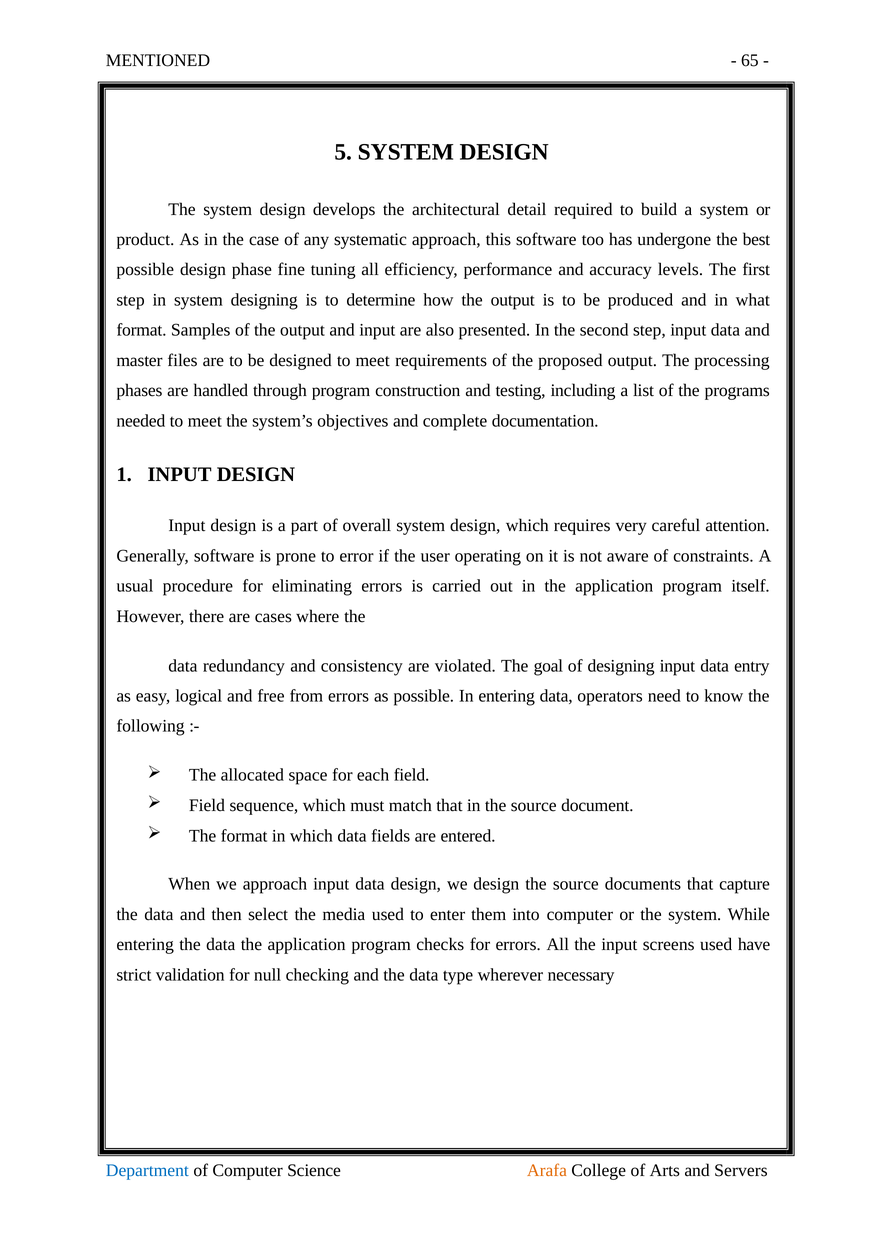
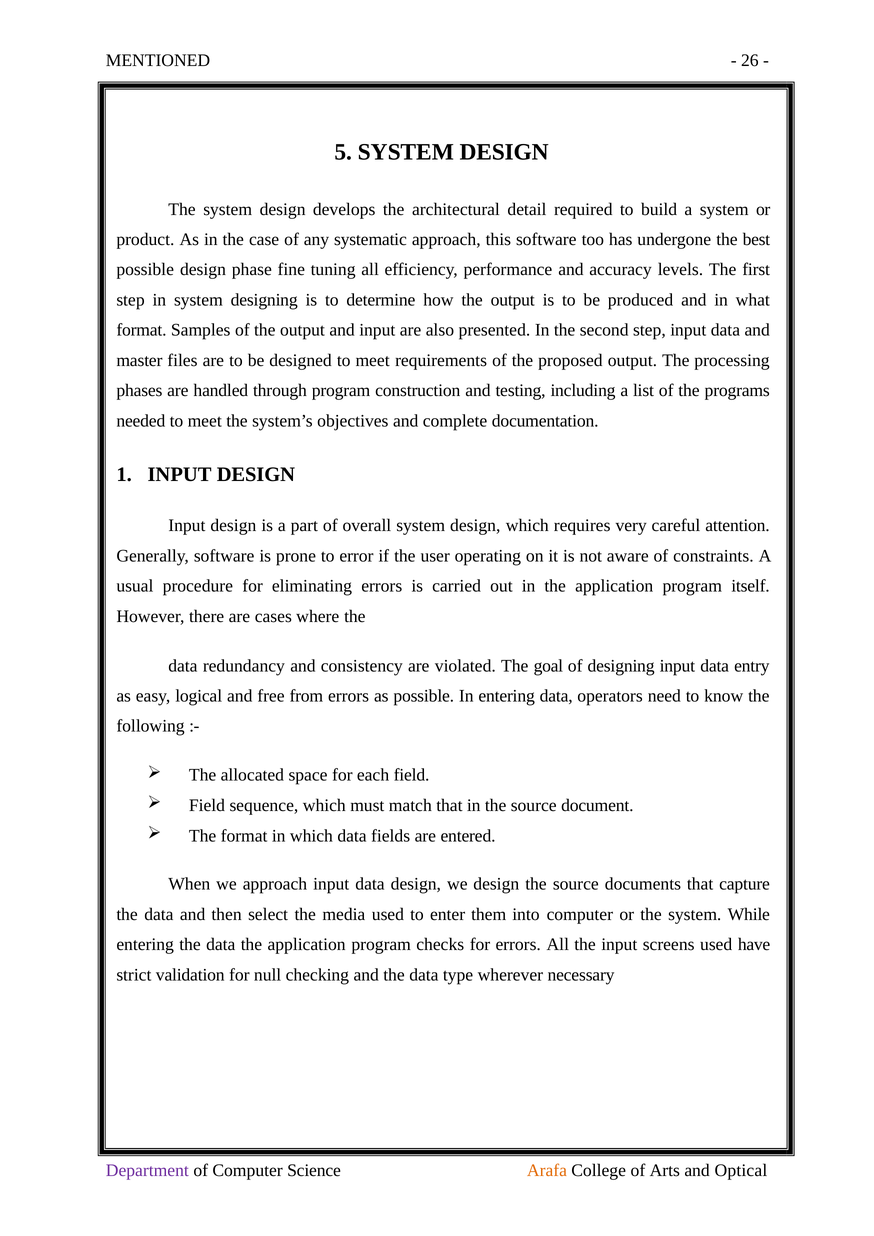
65: 65 -> 26
Department colour: blue -> purple
Servers: Servers -> Optical
